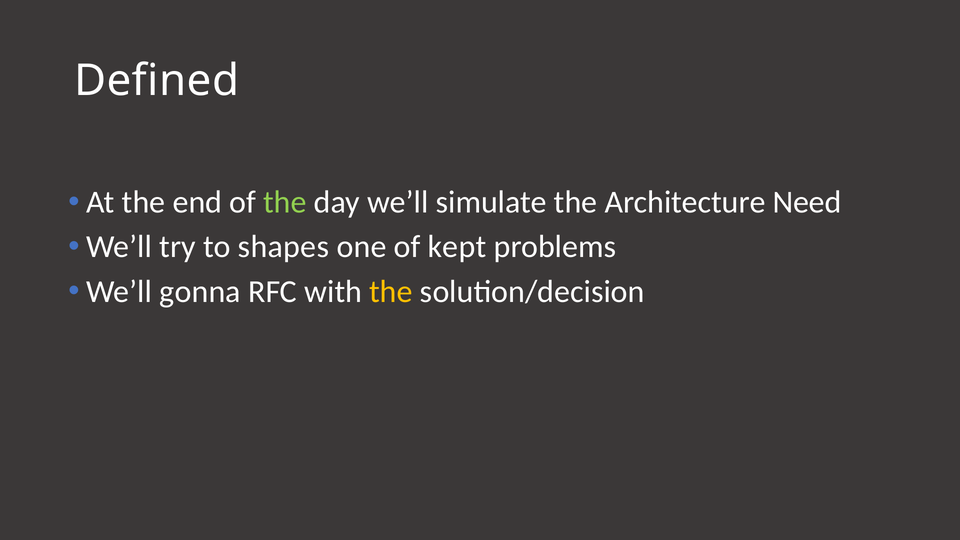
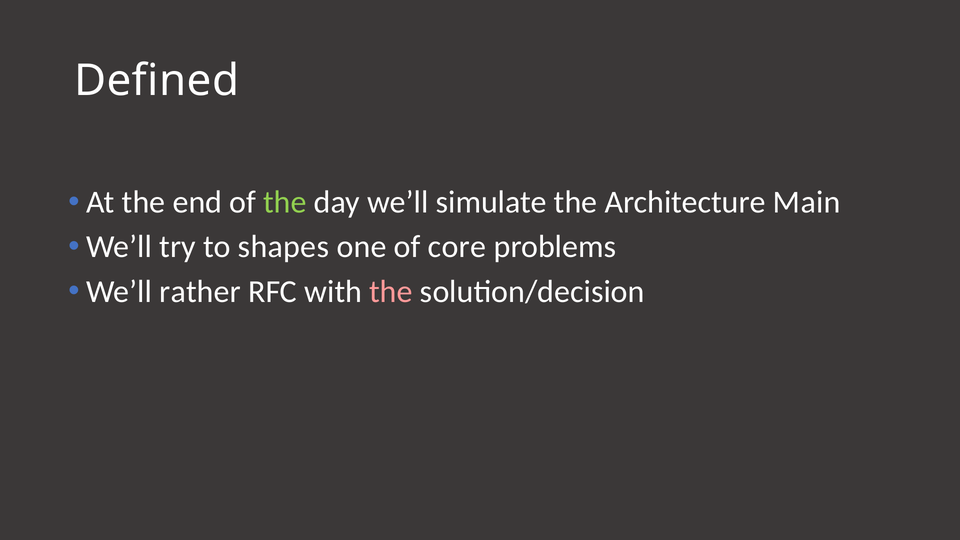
Need: Need -> Main
kept: kept -> core
gonna: gonna -> rather
the at (391, 291) colour: yellow -> pink
